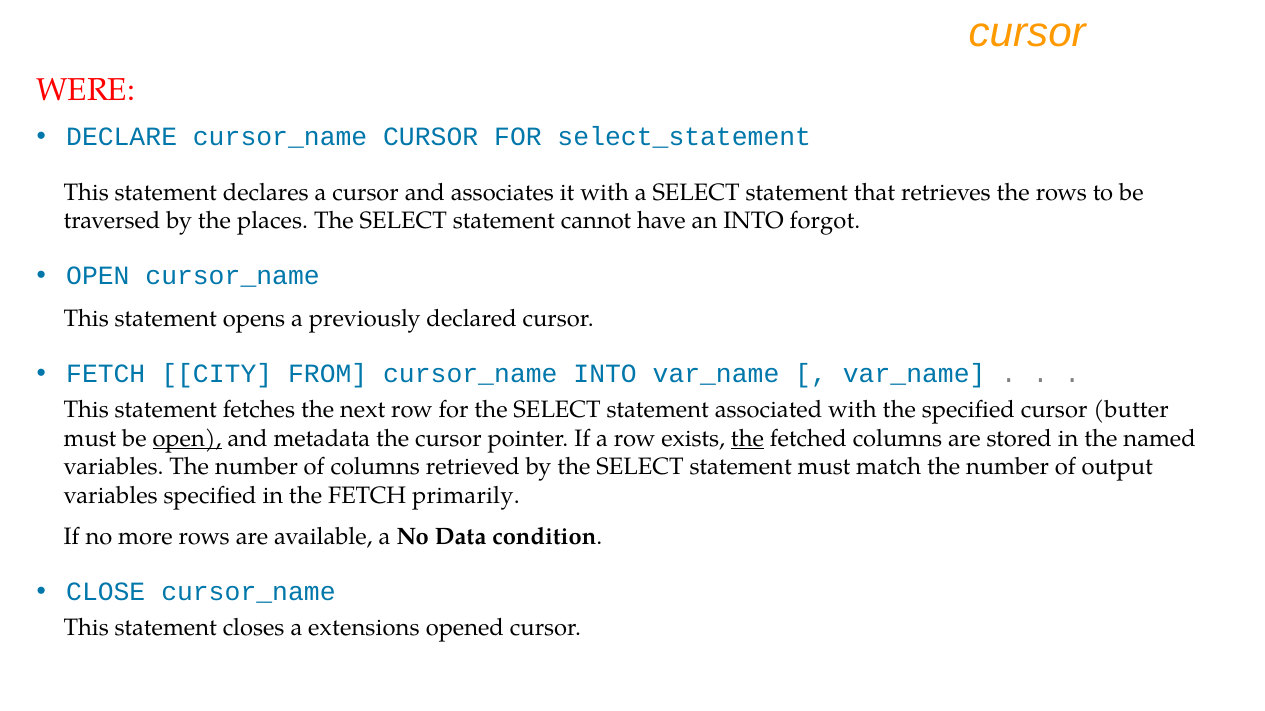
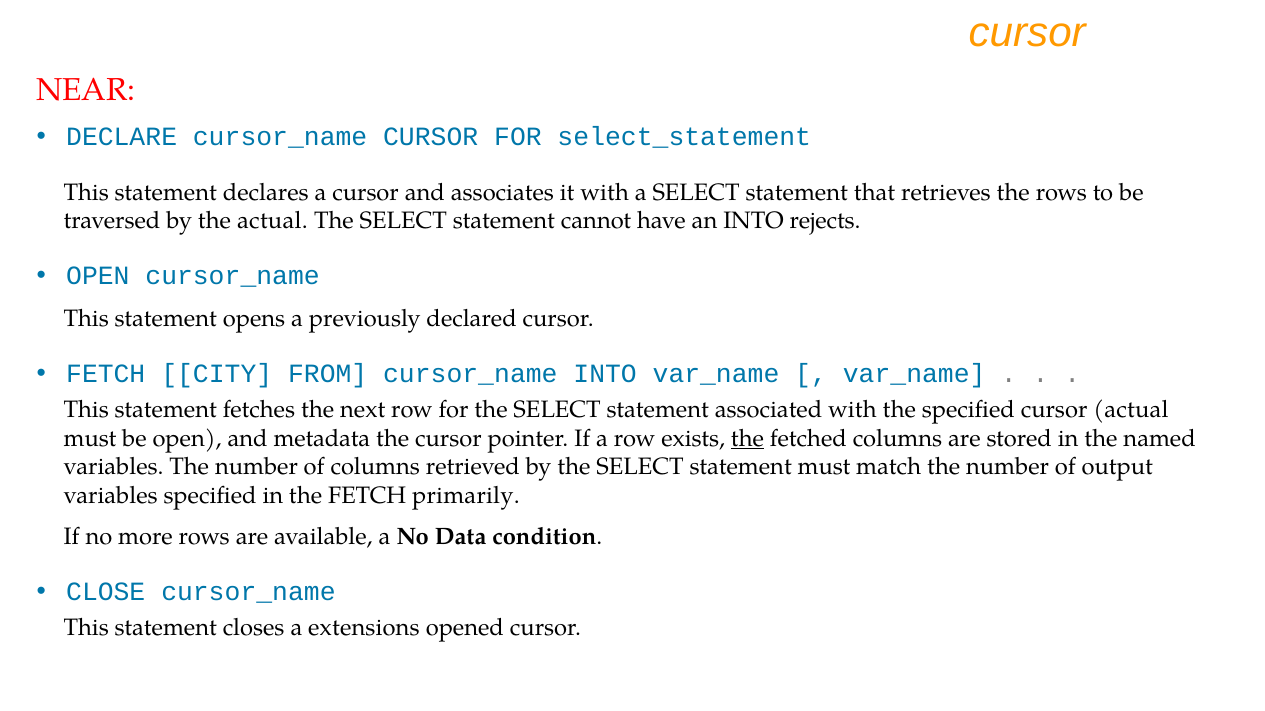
WERE: WERE -> NEAR
the places: places -> actual
forgot: forgot -> rejects
cursor butter: butter -> actual
open at (187, 439) underline: present -> none
